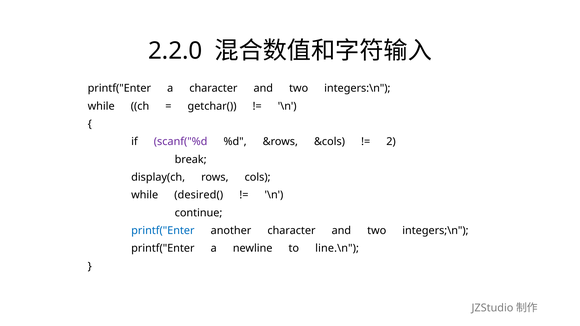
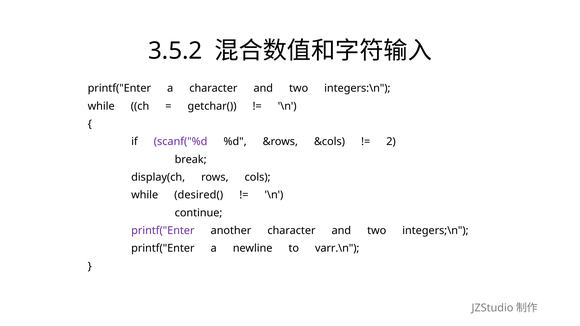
2.2.0: 2.2.0 -> 3.5.2
printf("Enter at (163, 231) colour: blue -> purple
line.\n: line.\n -> varr.\n
